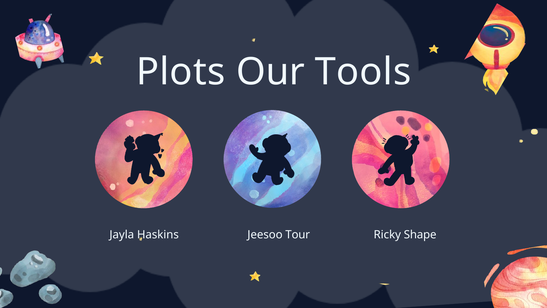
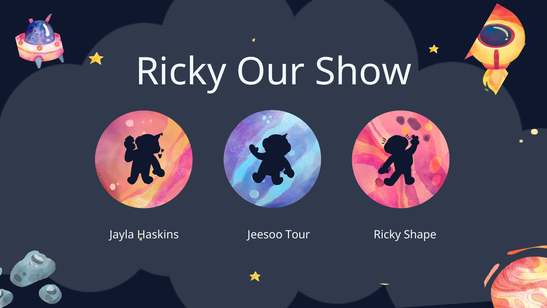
Plots at (181, 72): Plots -> Ricky
Tools: Tools -> Show
